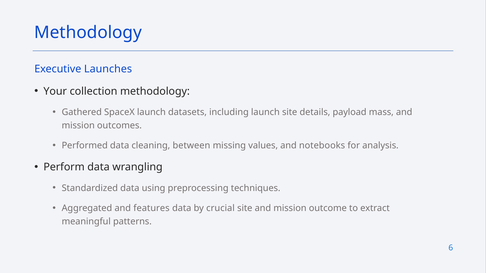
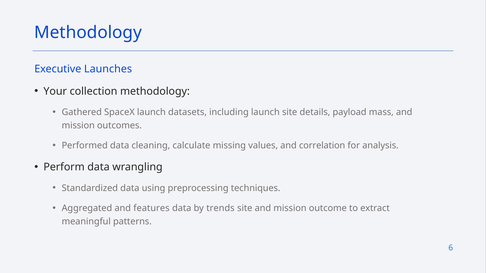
between: between -> calculate
notebooks: notebooks -> correlation
crucial: crucial -> trends
